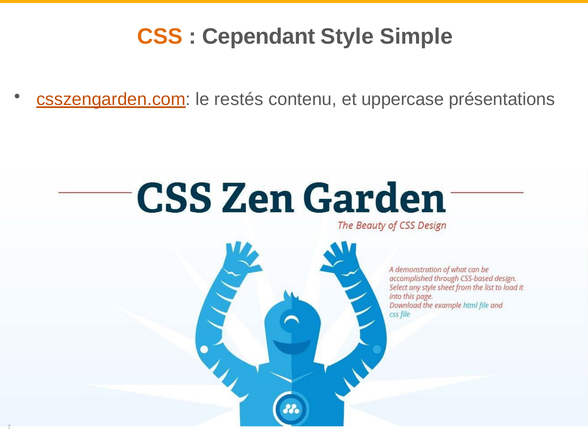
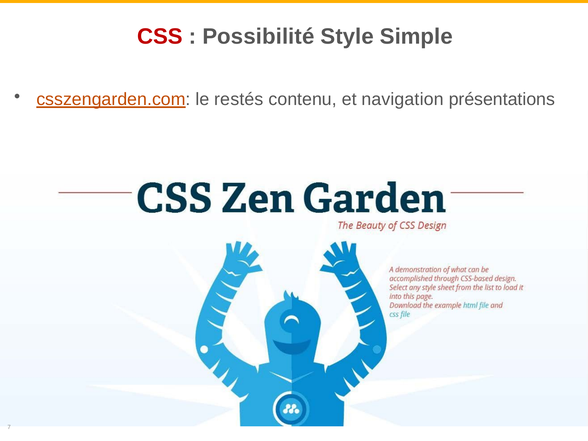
CSS colour: orange -> red
Cependant: Cependant -> Possibilité
uppercase: uppercase -> navigation
